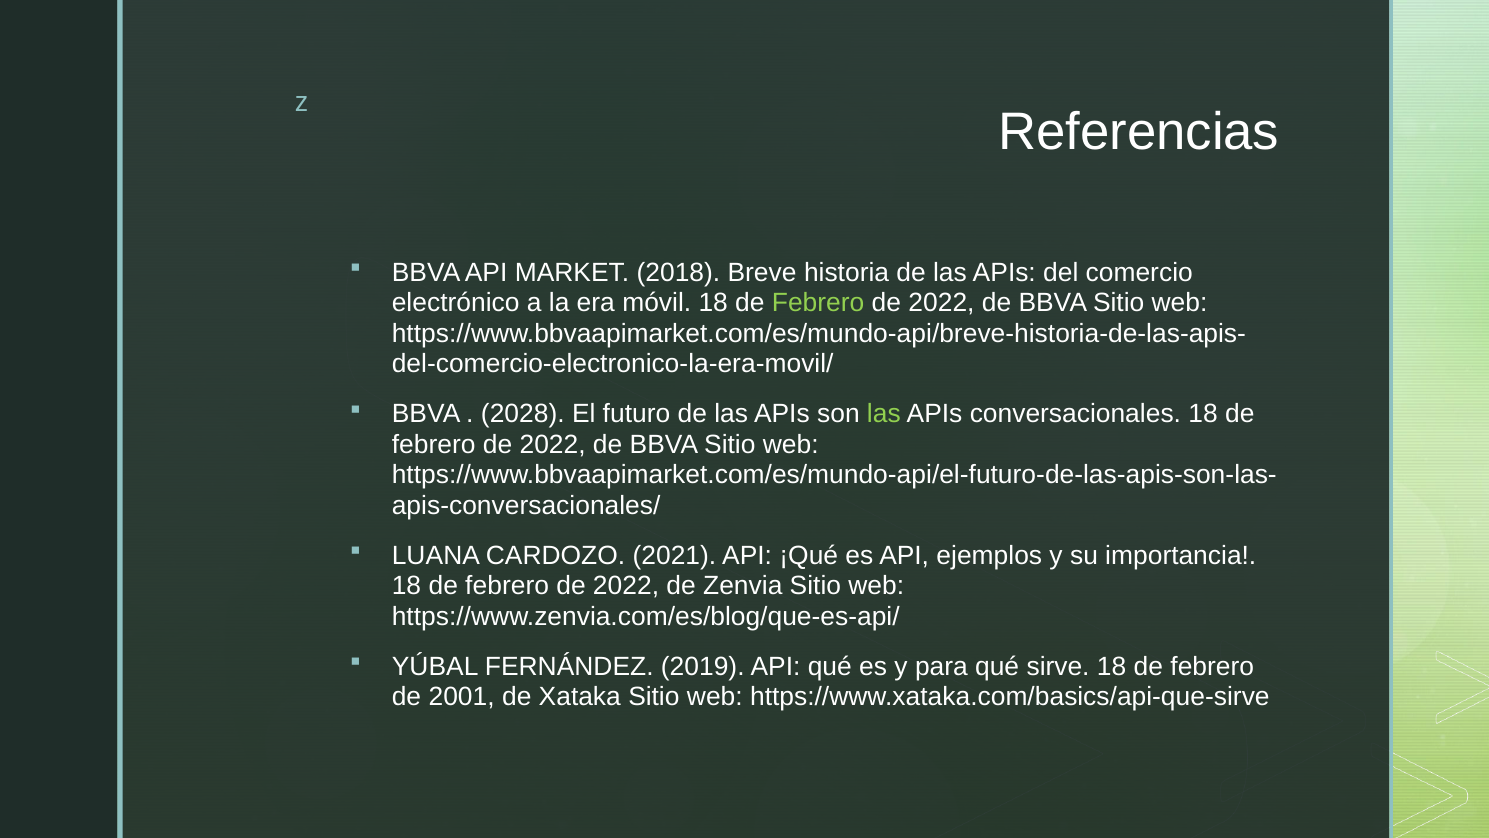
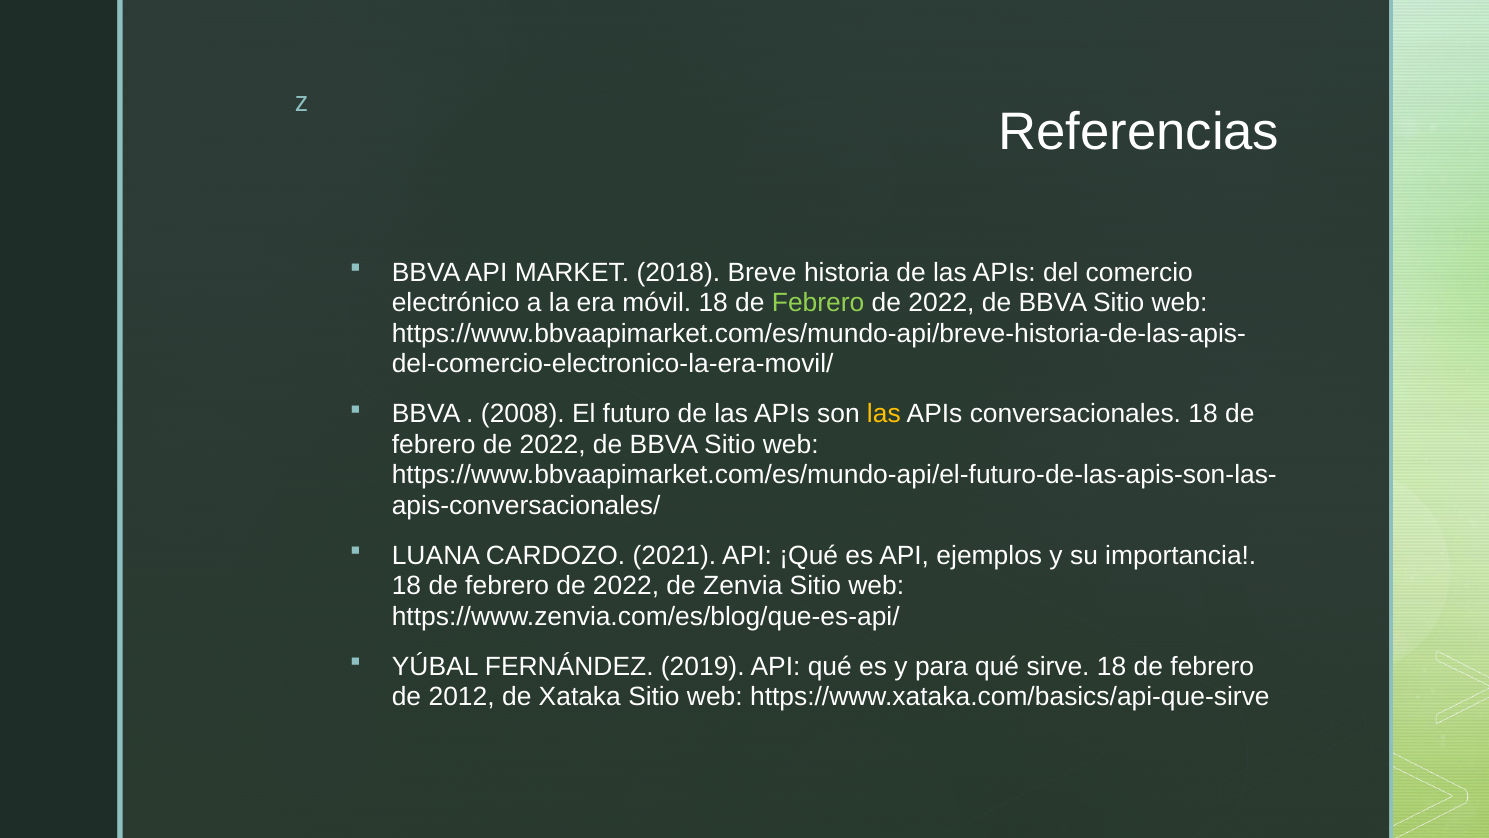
2028: 2028 -> 2008
las at (884, 414) colour: light green -> yellow
2001: 2001 -> 2012
